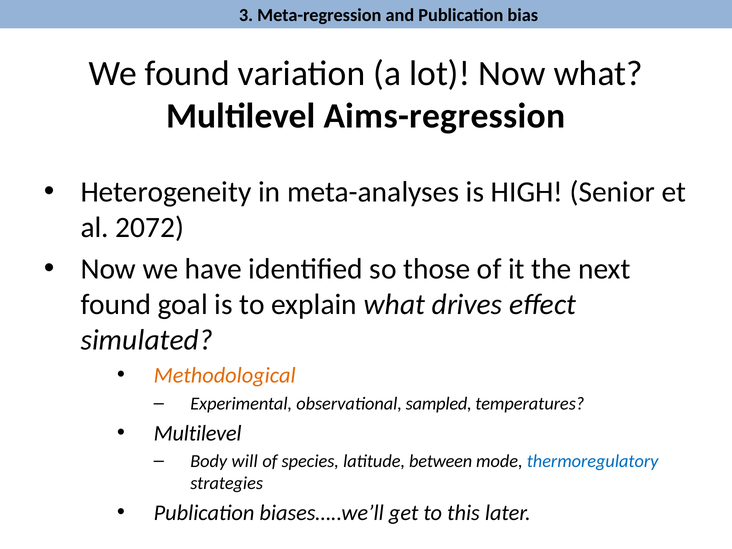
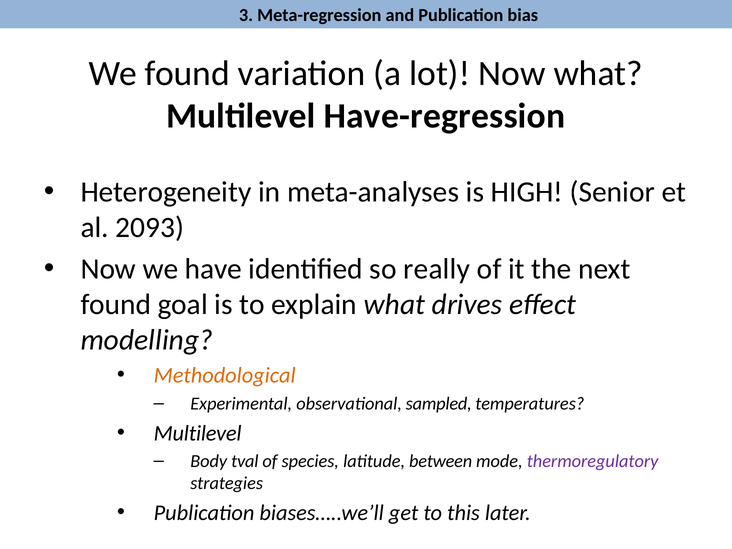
Aims-regression: Aims-regression -> Have-regression
2072: 2072 -> 2093
those: those -> really
simulated: simulated -> modelling
will: will -> tval
thermoregulatory colour: blue -> purple
